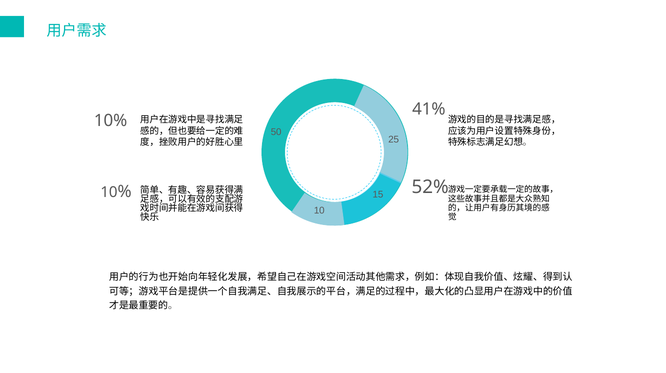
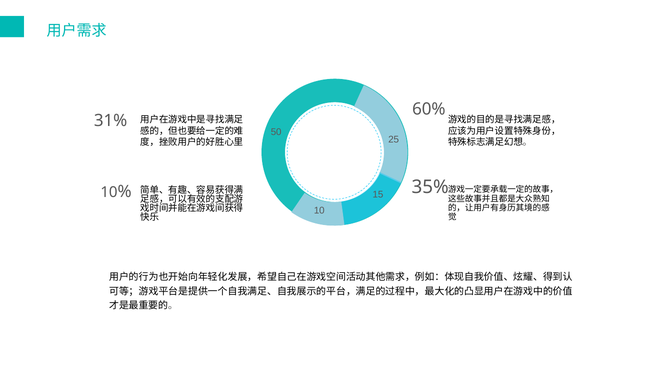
41%: 41% -> 60%
10% at (111, 121): 10% -> 31%
52%: 52% -> 35%
